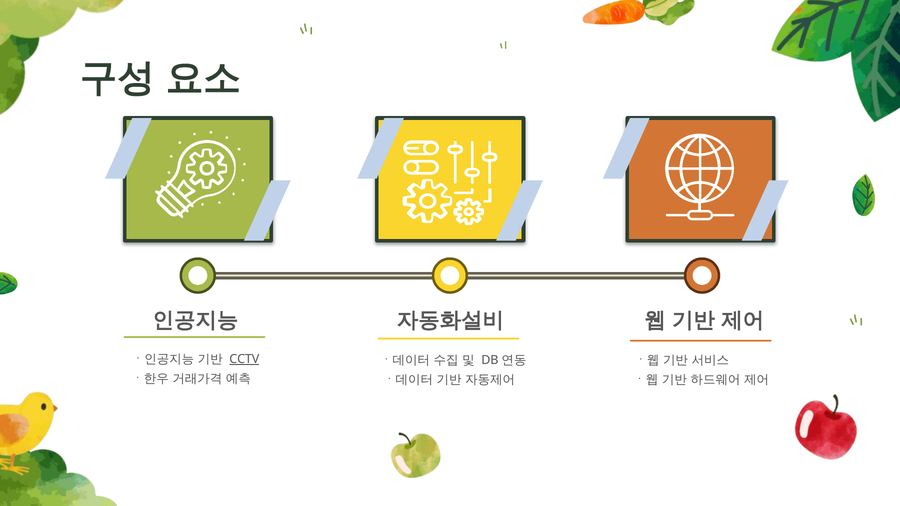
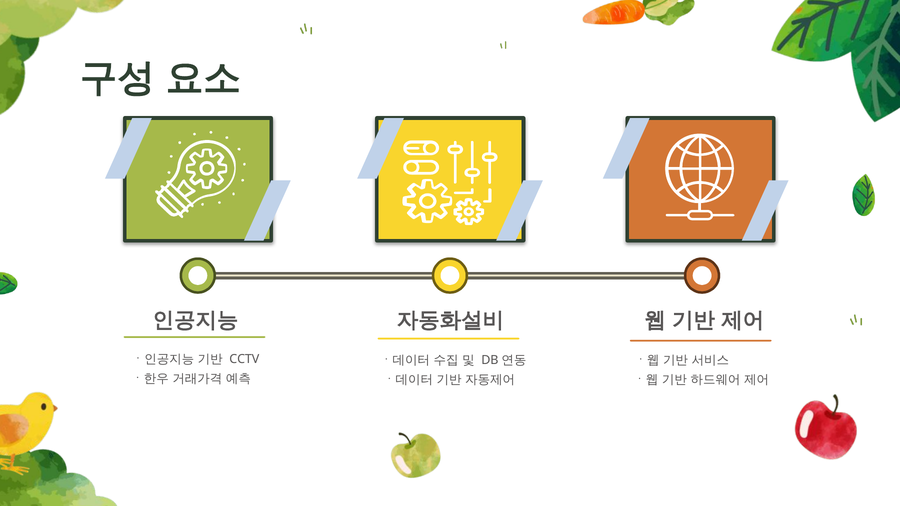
CCTV underline: present -> none
